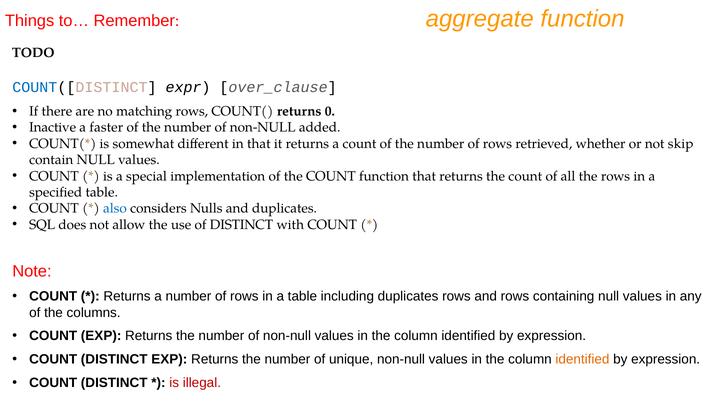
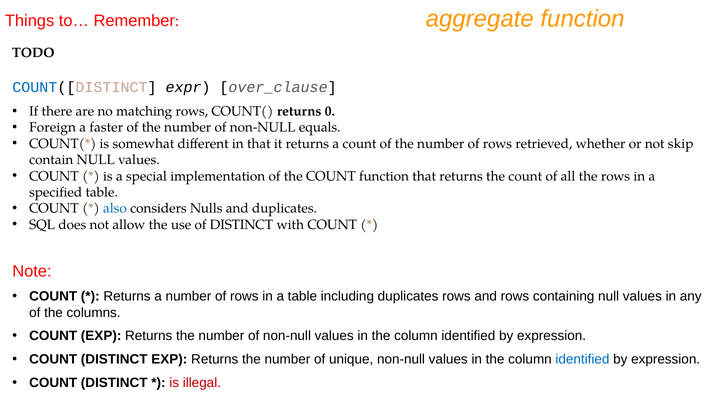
Inactive: Inactive -> Foreign
added: added -> equals
identified at (582, 359) colour: orange -> blue
